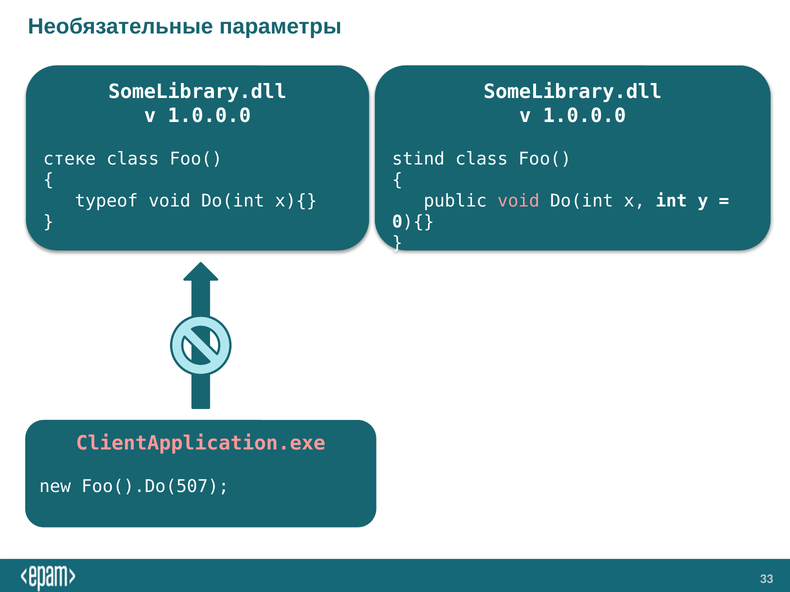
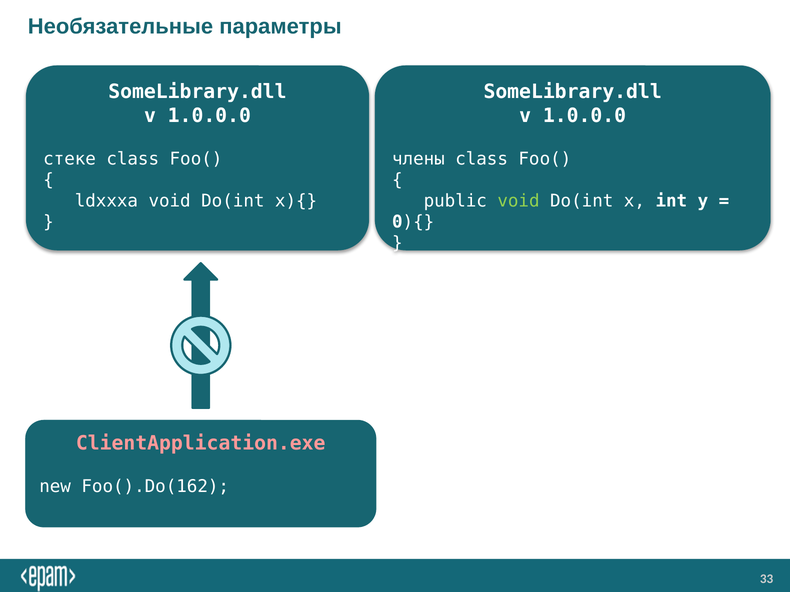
stind: stind -> члены
typeof: typeof -> ldxxxa
void at (518, 201) colour: pink -> light green
Foo().Do(507: Foo().Do(507 -> Foo().Do(162
